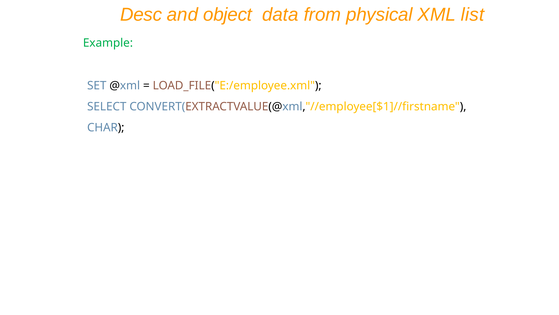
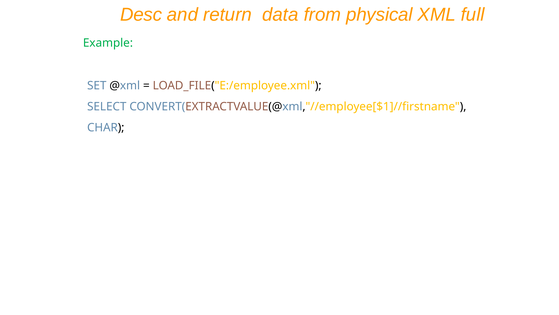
object: object -> return
list: list -> full
